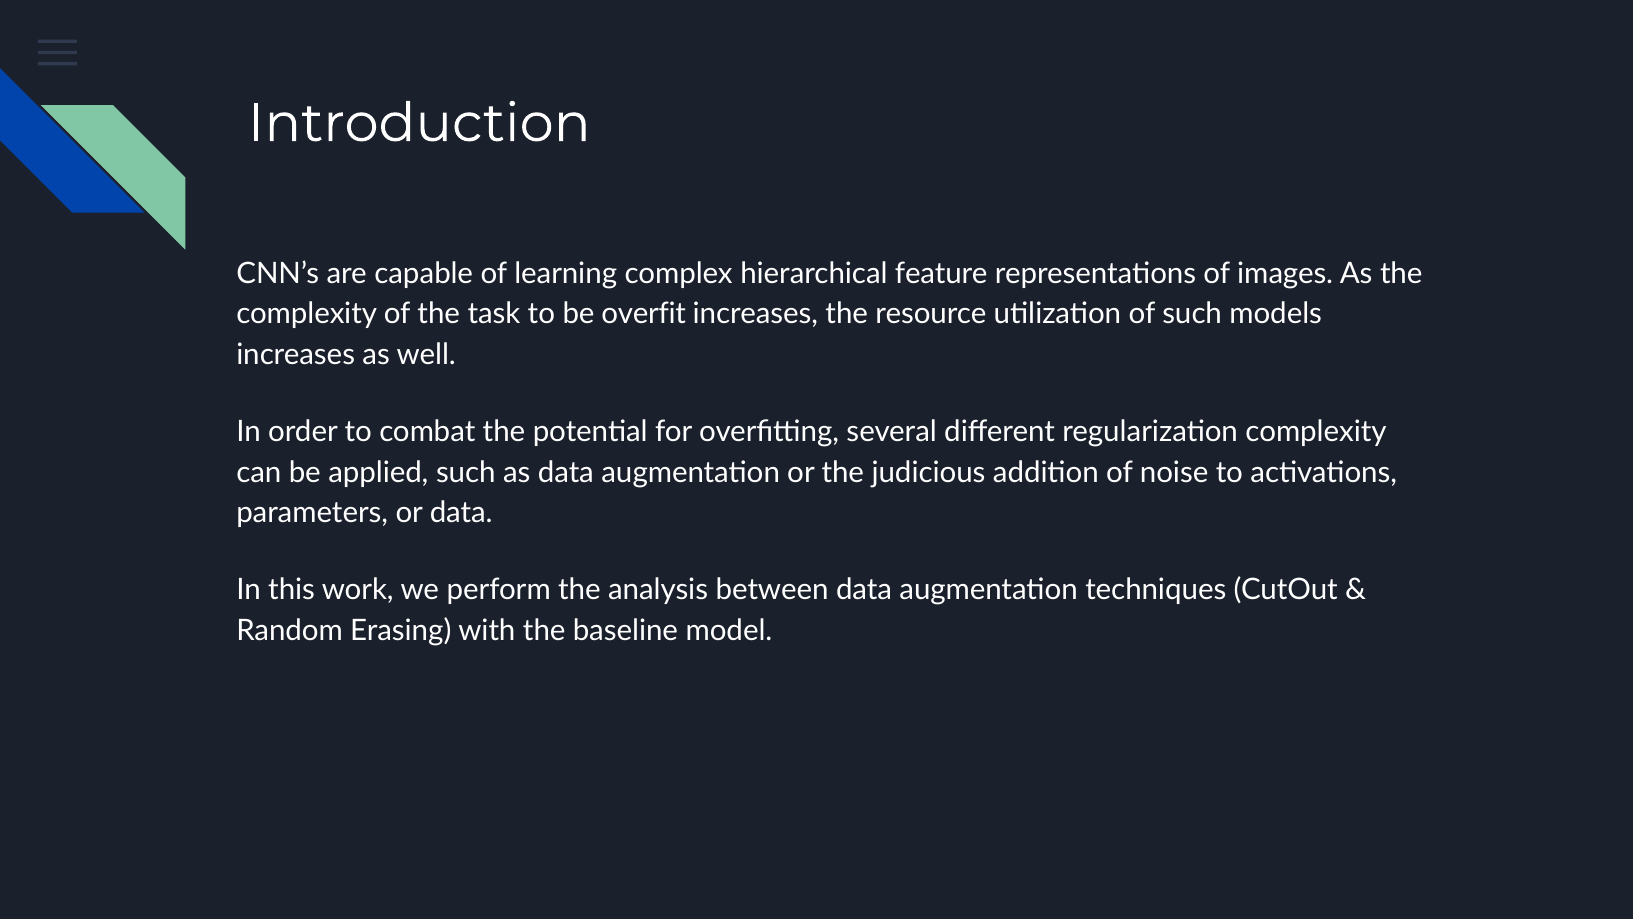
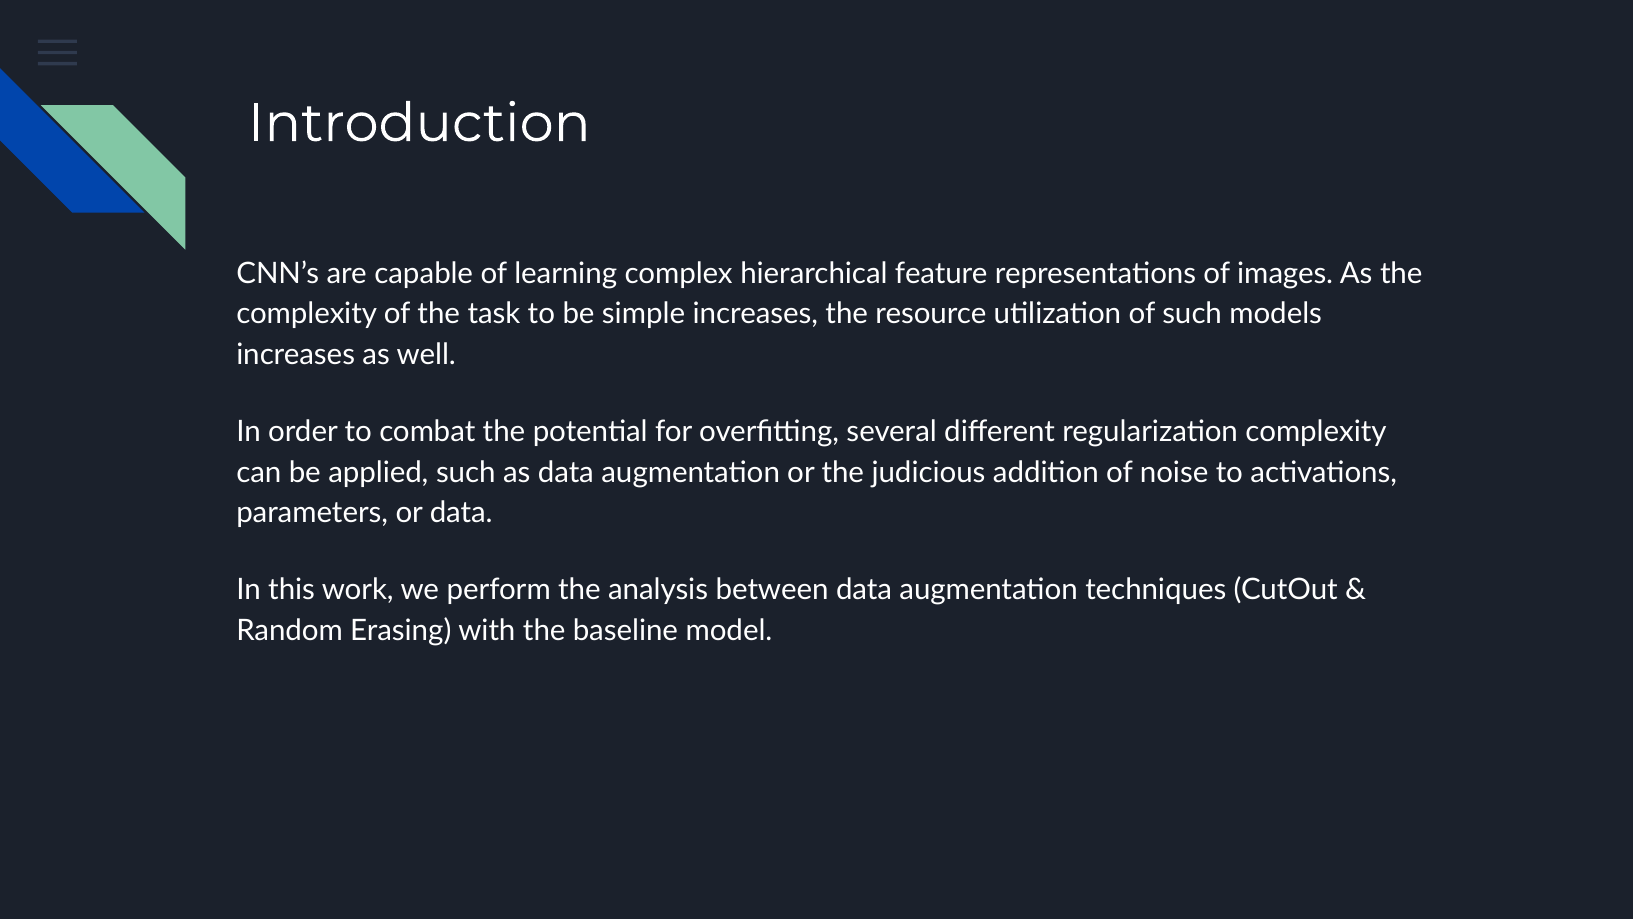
overfit: overfit -> simple
